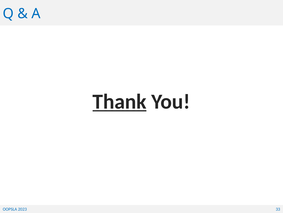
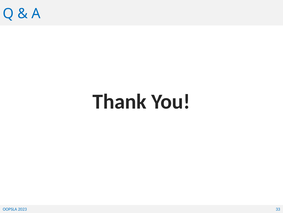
Thank underline: present -> none
